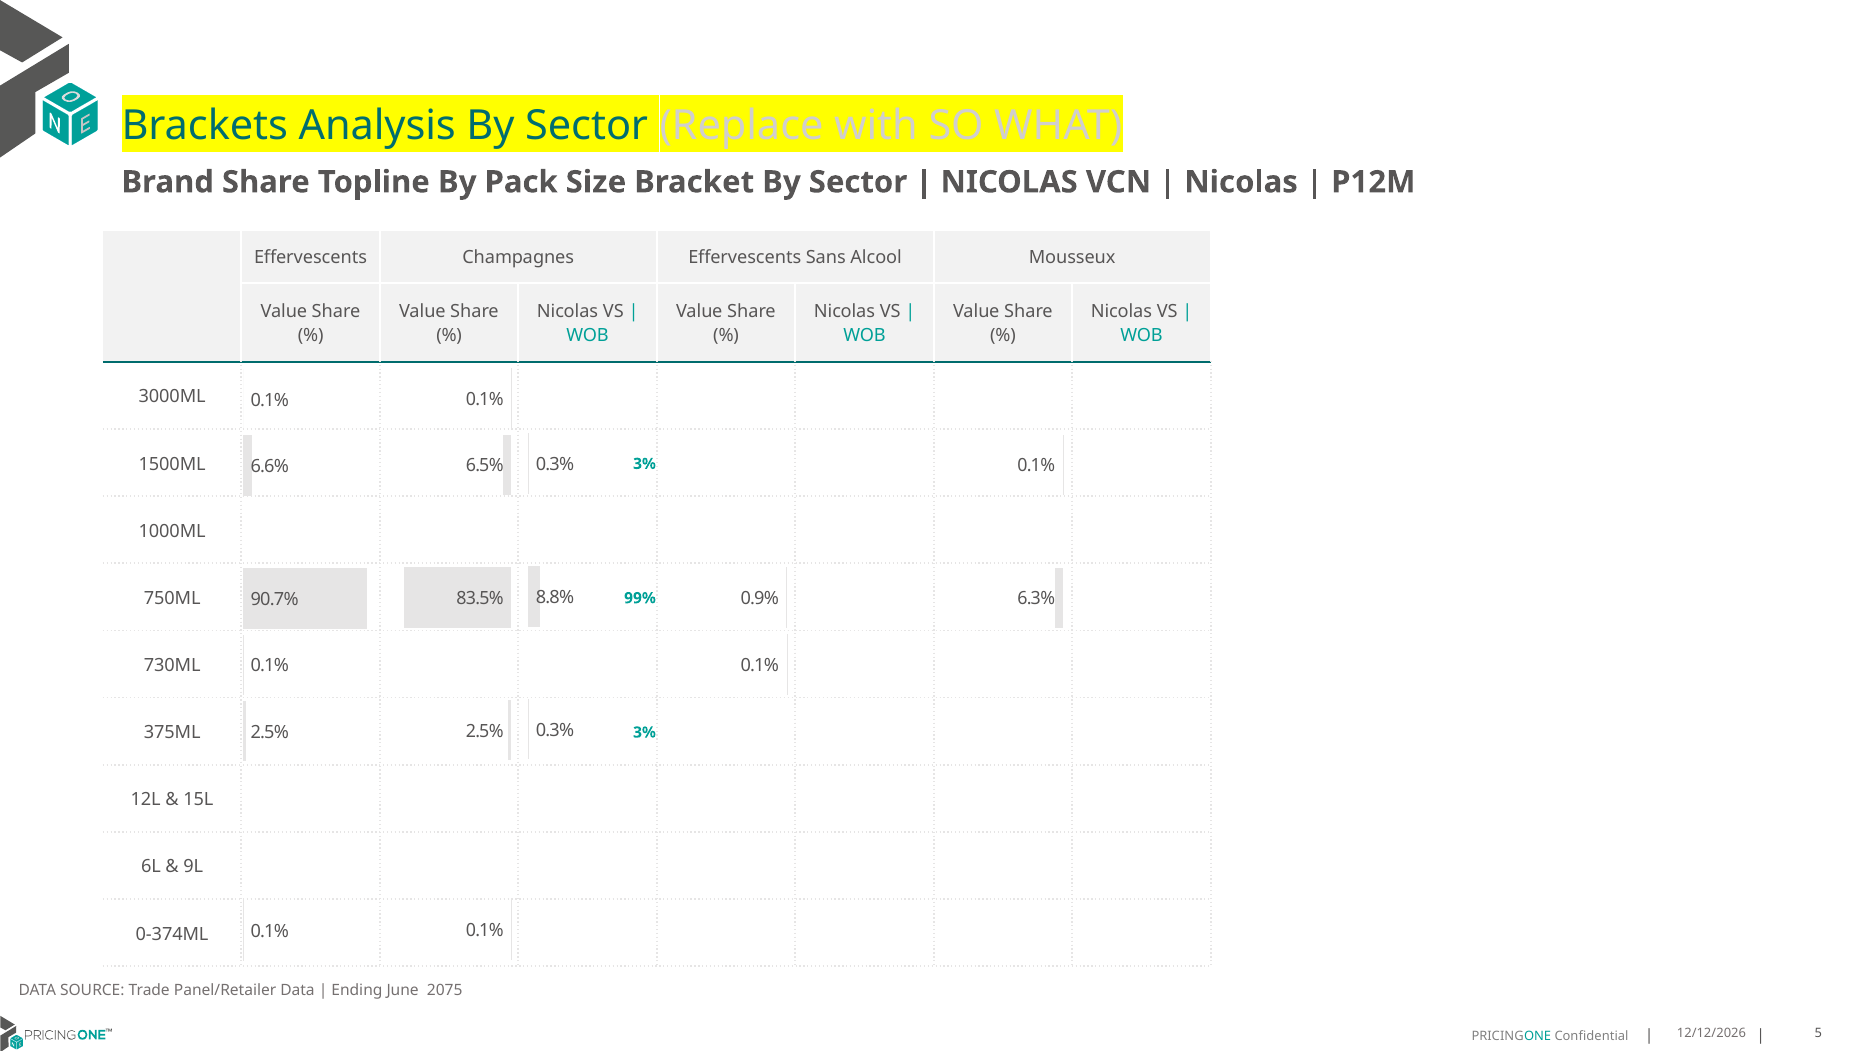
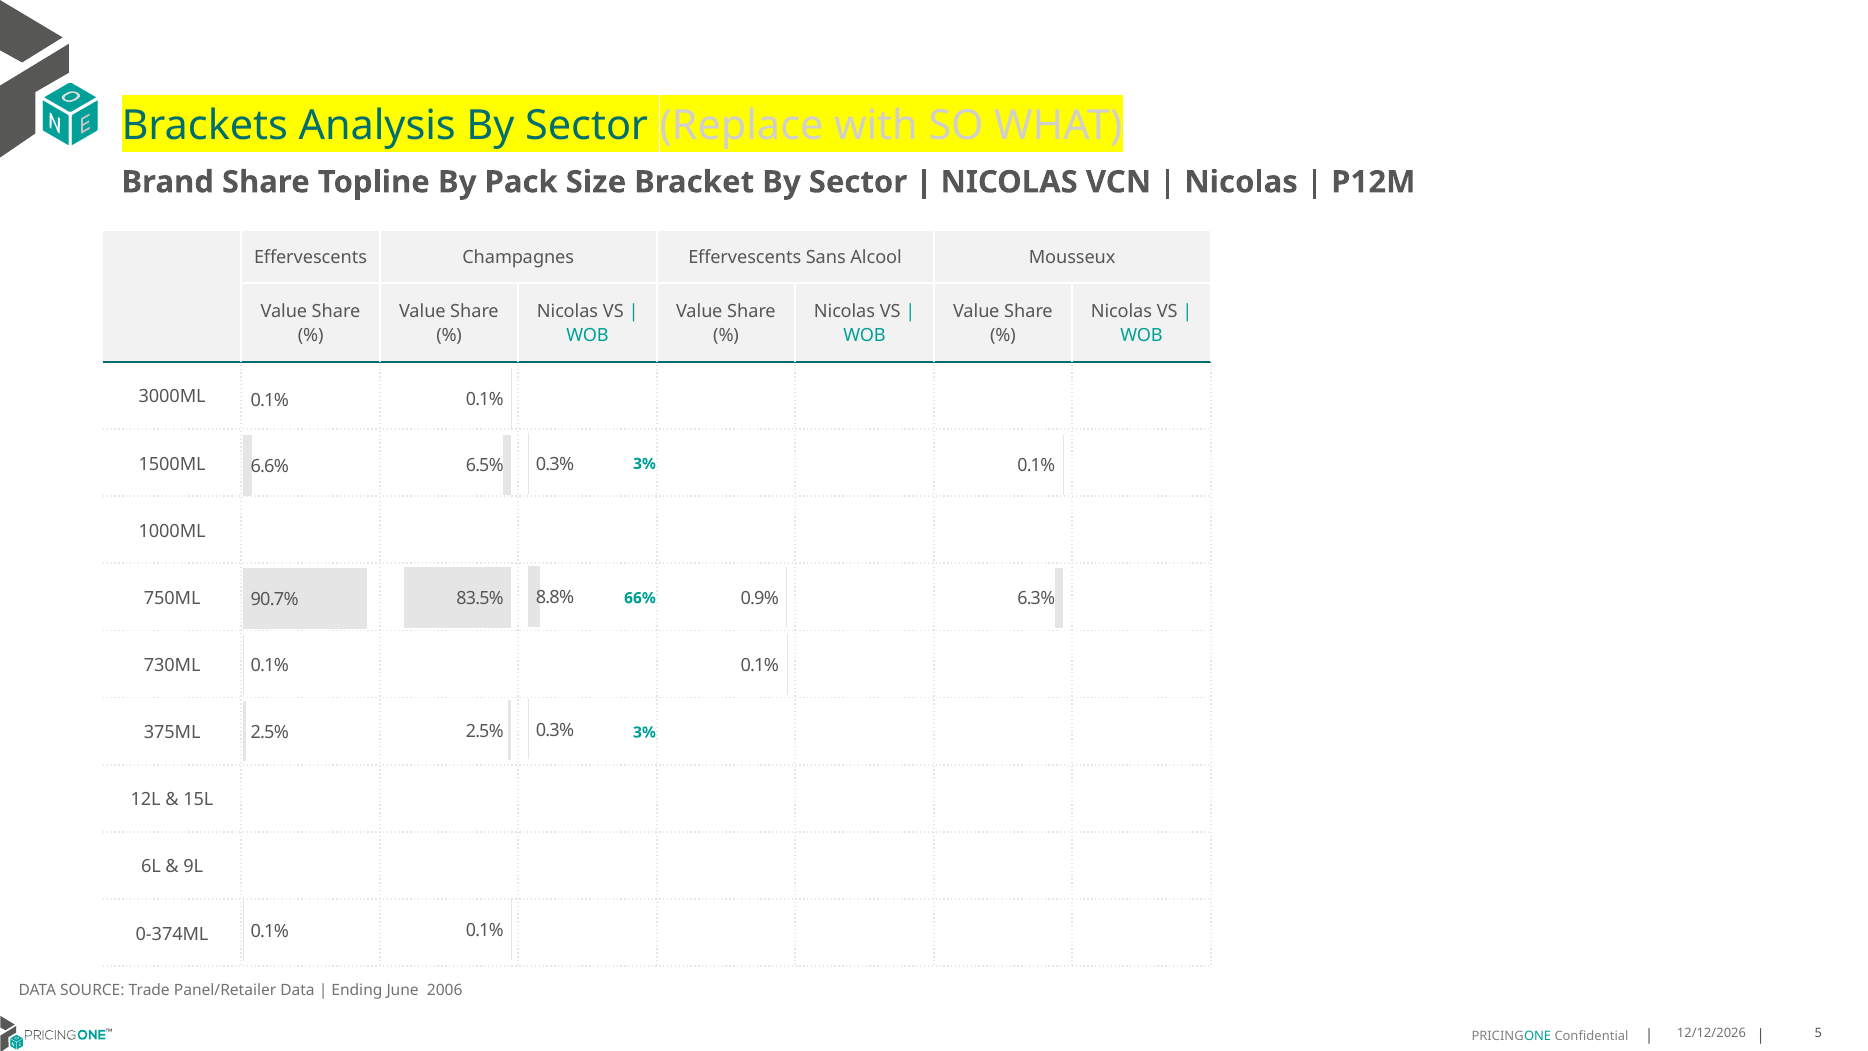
99%: 99% -> 66%
2075: 2075 -> 2006
